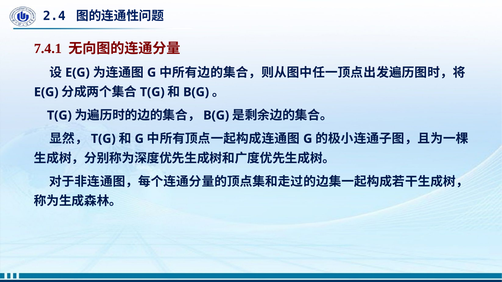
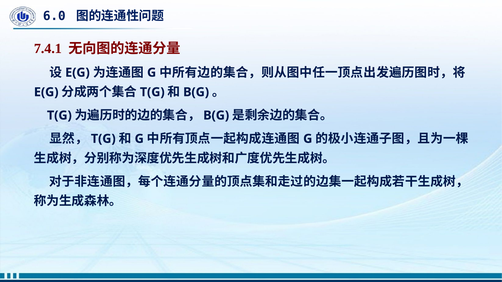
2.4: 2.4 -> 6.0
